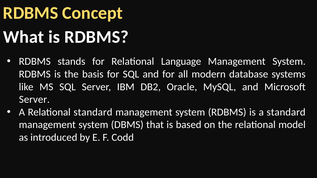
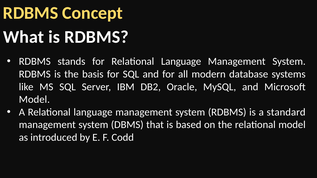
Server at (34, 100): Server -> Model
A Relational standard: standard -> language
